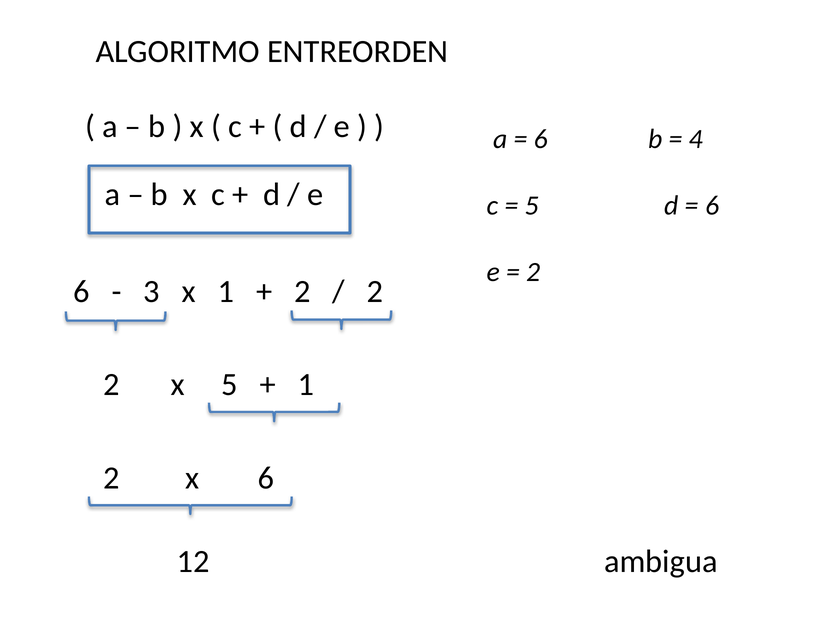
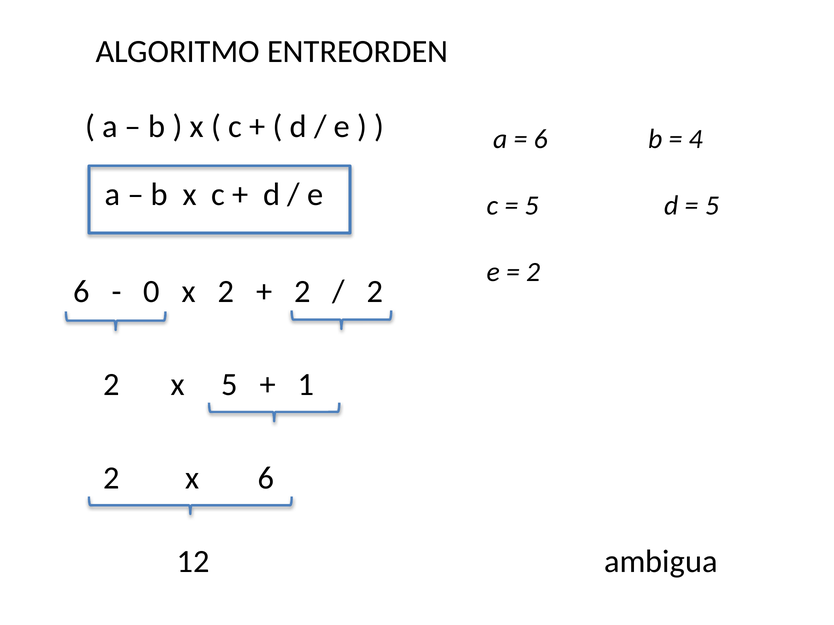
6 at (712, 206): 6 -> 5
3: 3 -> 0
x 1: 1 -> 2
